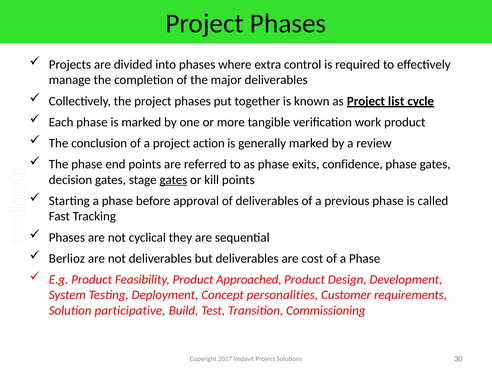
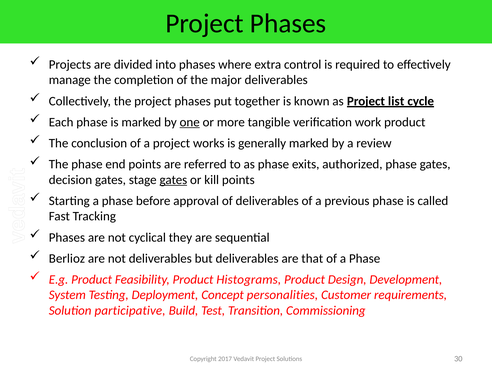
one underline: none -> present
action: action -> works
confidence: confidence -> authorized
cost: cost -> that
Approached: Approached -> Histograms
